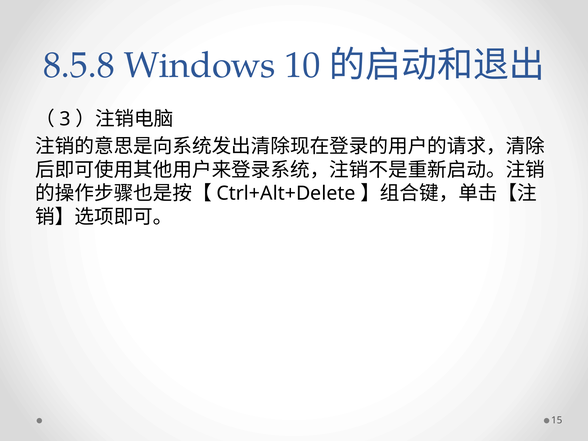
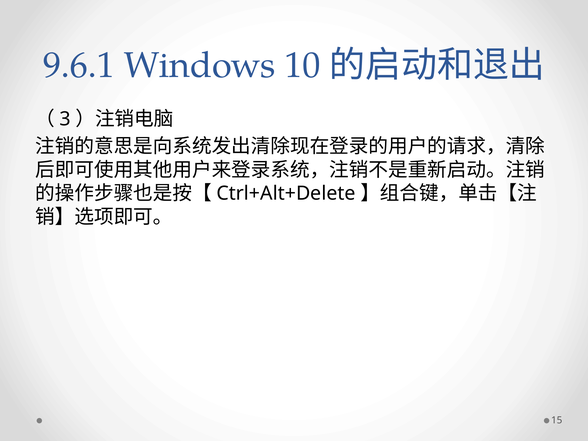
8.5.8: 8.5.8 -> 9.6.1
